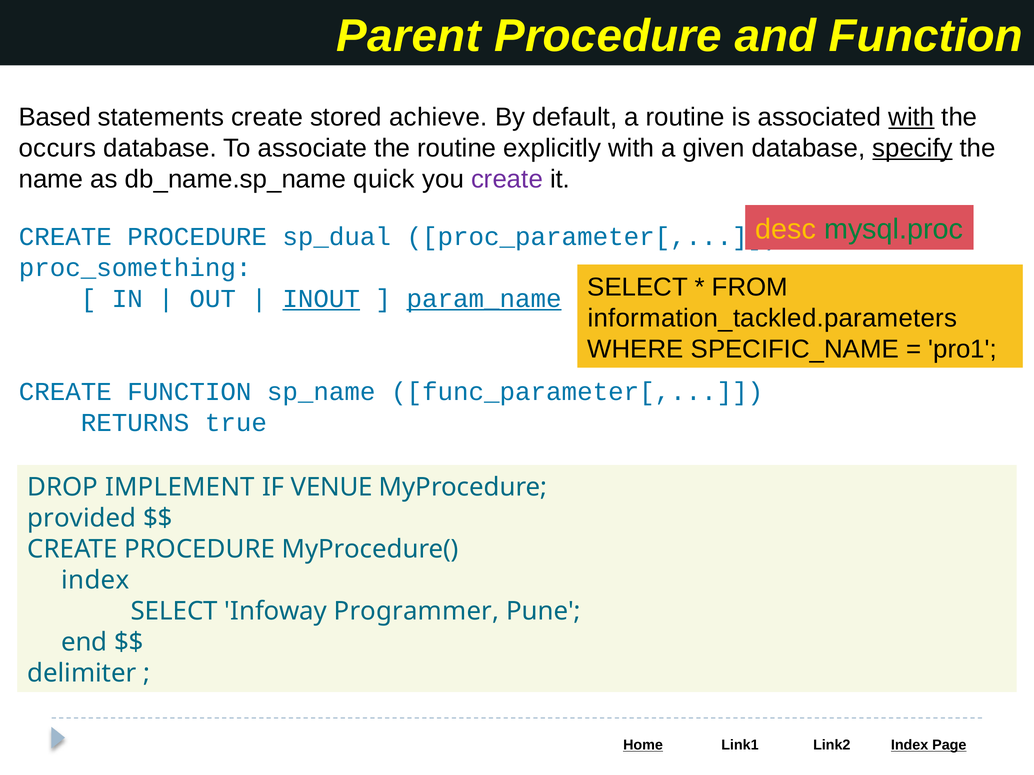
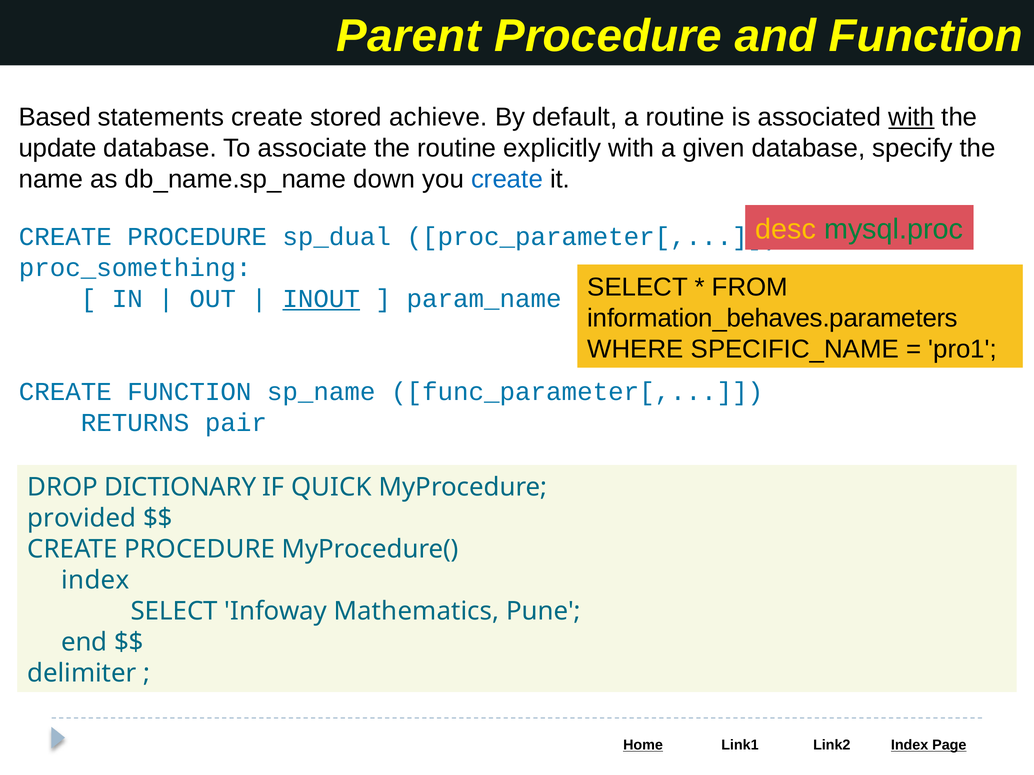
occurs: occurs -> update
specify underline: present -> none
quick: quick -> down
create at (507, 179) colour: purple -> blue
param_name underline: present -> none
information_tackled.parameters: information_tackled.parameters -> information_behaves.parameters
true: true -> pair
IMPLEMENT: IMPLEMENT -> DICTIONARY
VENUE: VENUE -> QUICK
Programmer: Programmer -> Mathematics
